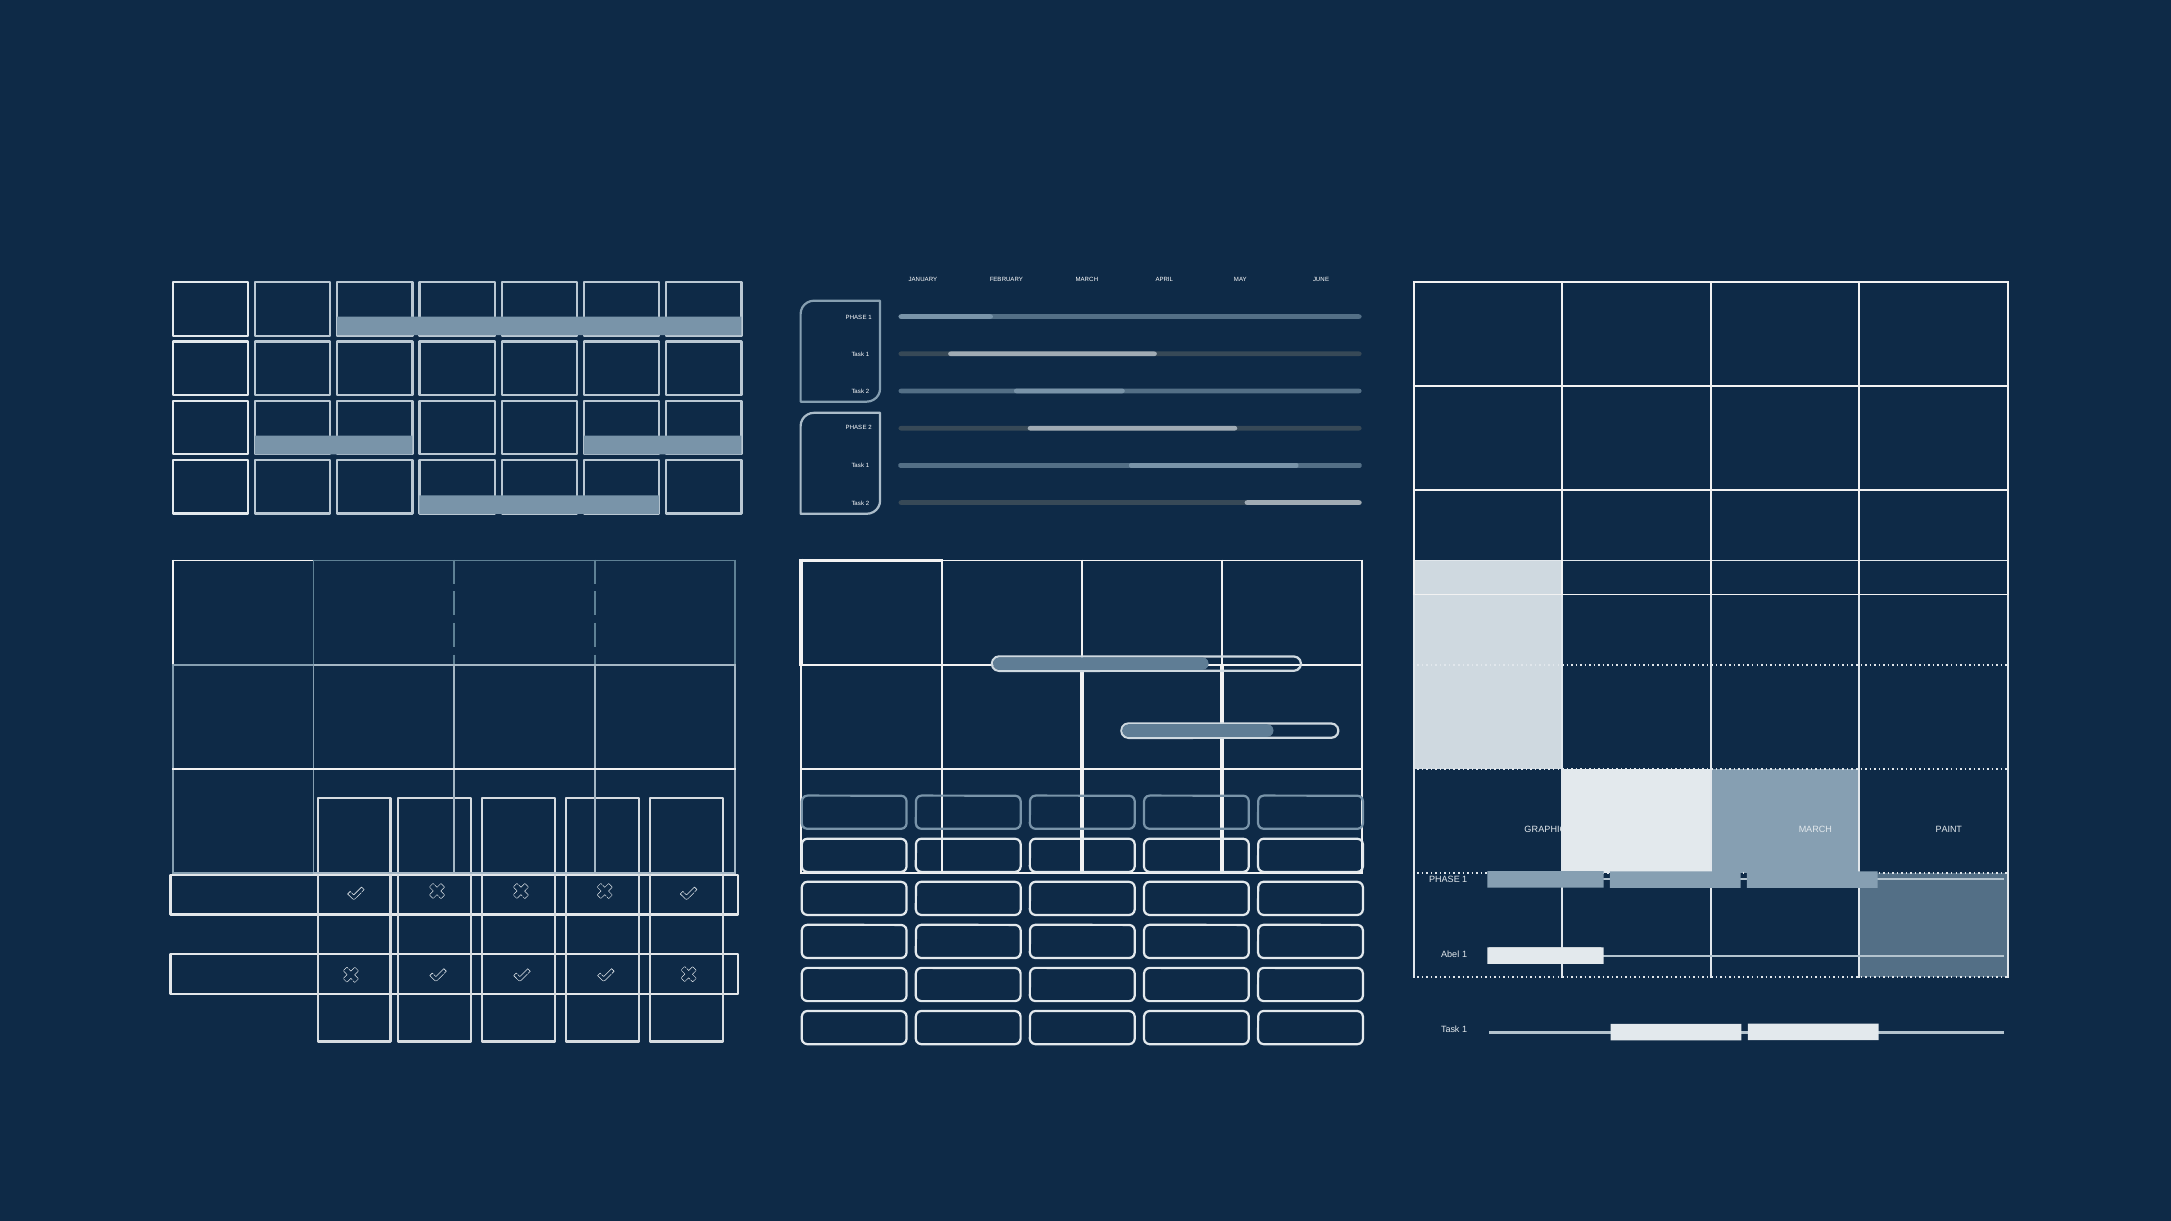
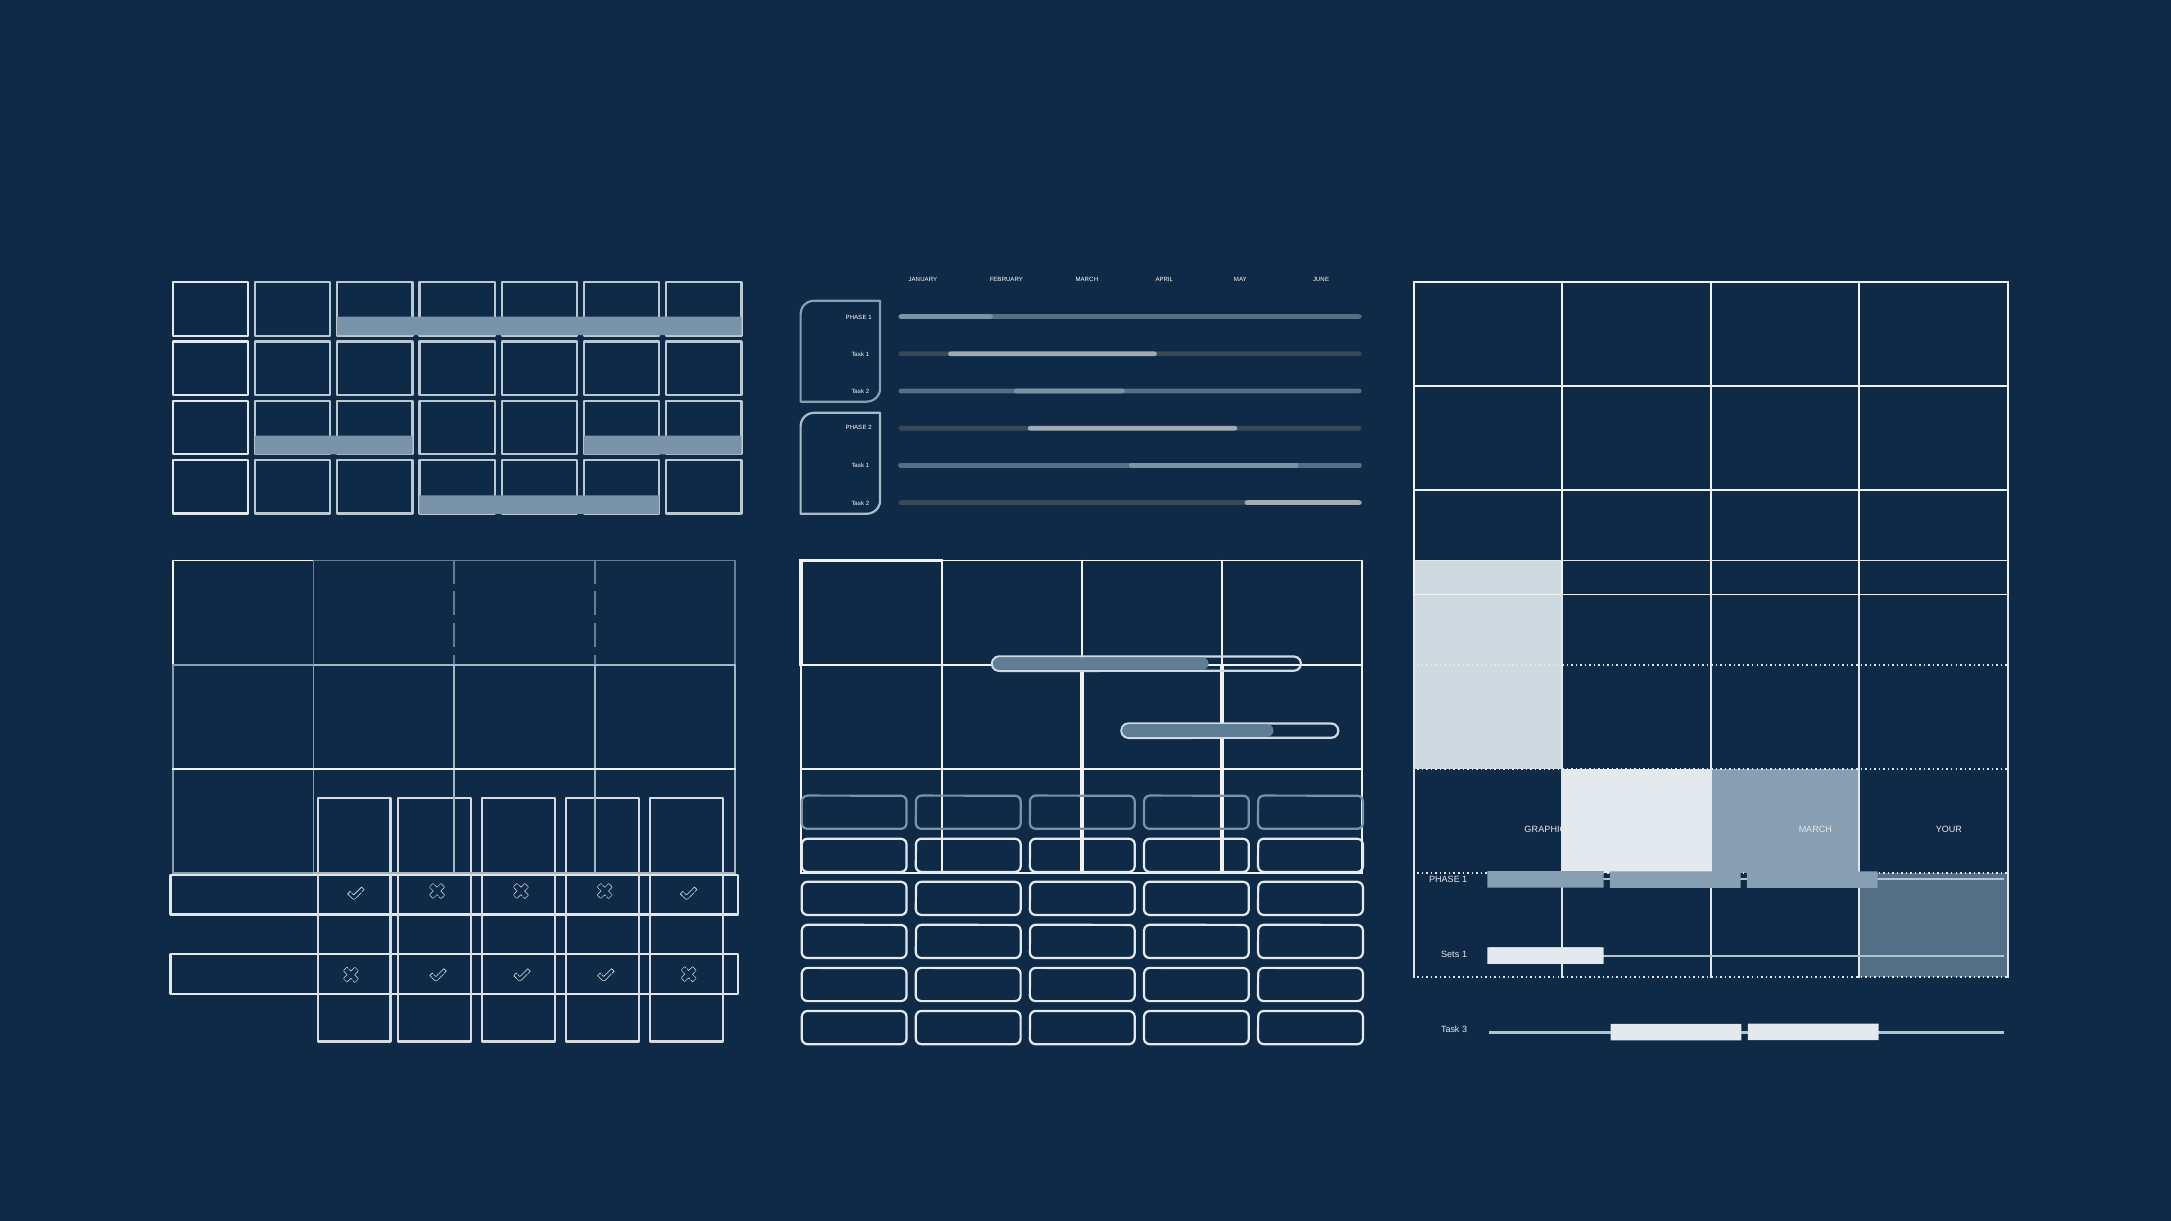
PAINT: PAINT -> YOUR
Abel: Abel -> Sets
1 at (1465, 1030): 1 -> 3
